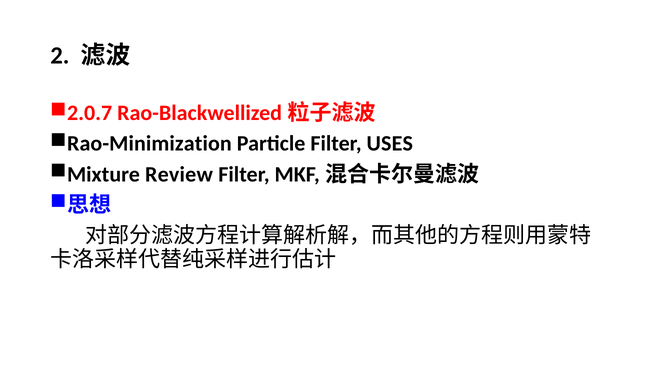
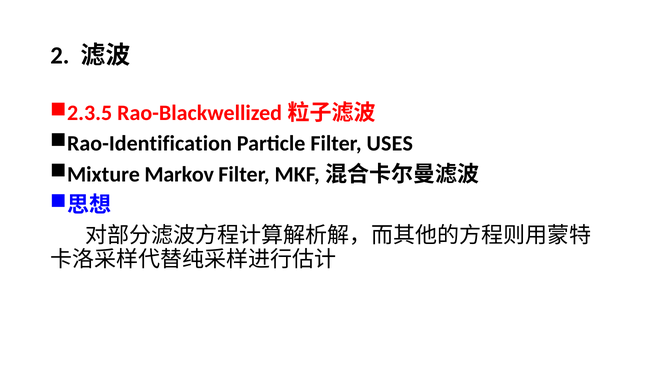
2.0.7: 2.0.7 -> 2.3.5
Rao-Minimization: Rao-Minimization -> Rao-Identification
Review: Review -> Markov
